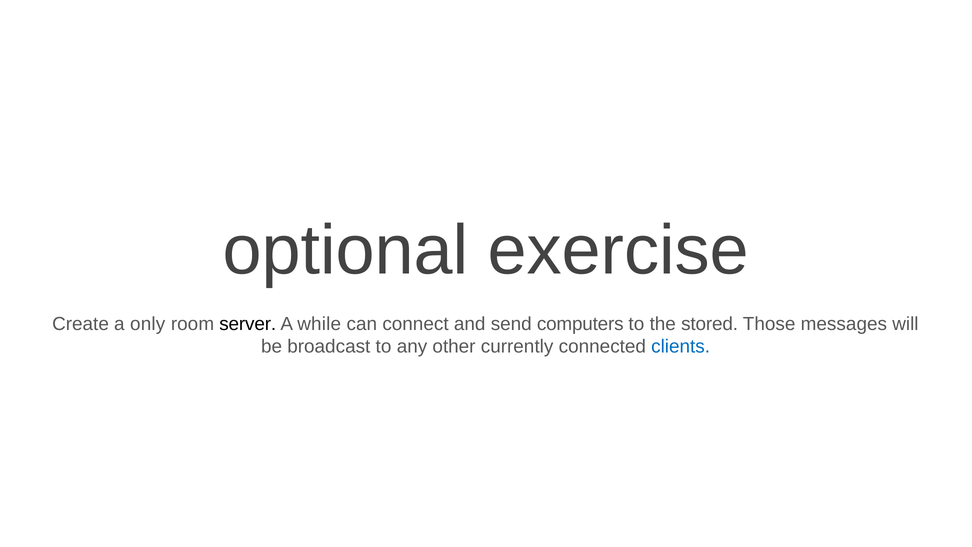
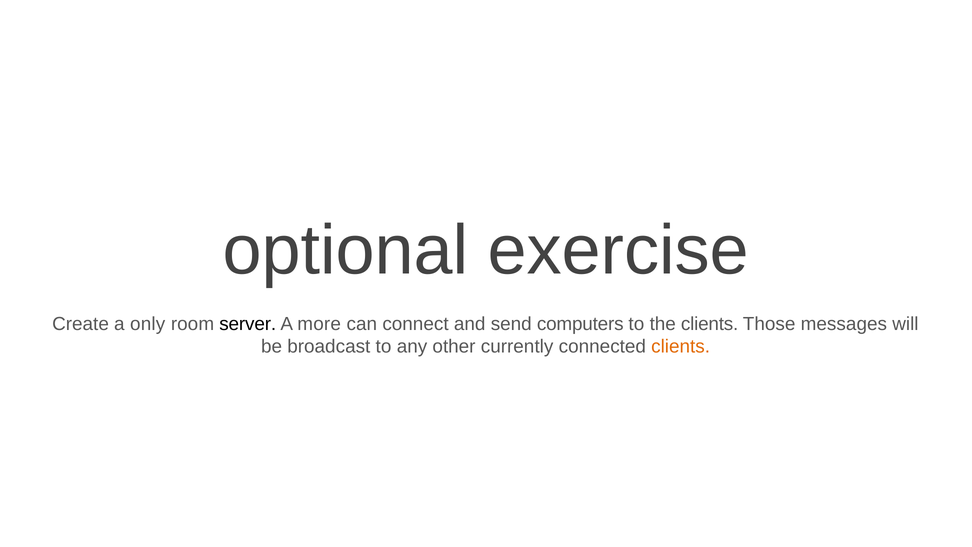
while: while -> more
the stored: stored -> clients
clients at (681, 346) colour: blue -> orange
